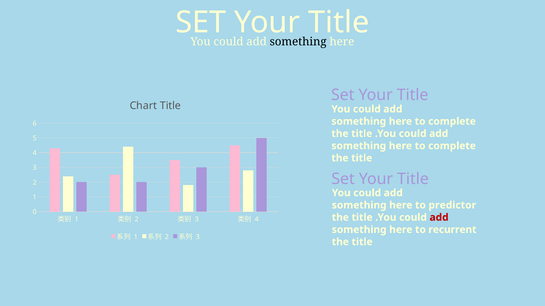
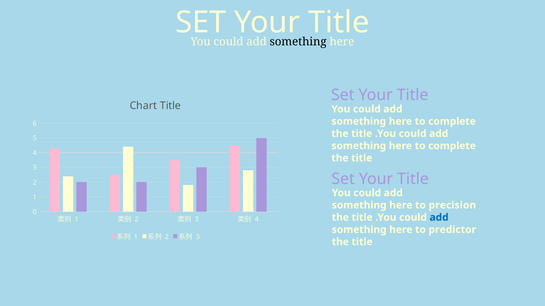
predictor: predictor -> precision
add at (439, 218) colour: red -> blue
recurrent: recurrent -> predictor
